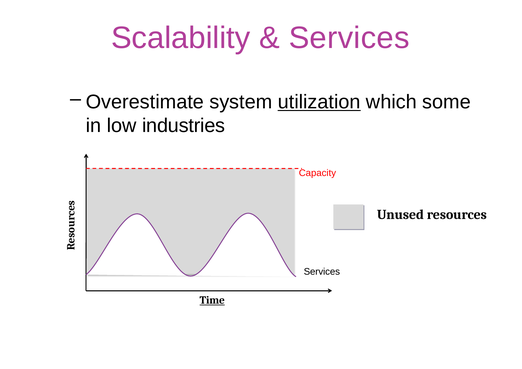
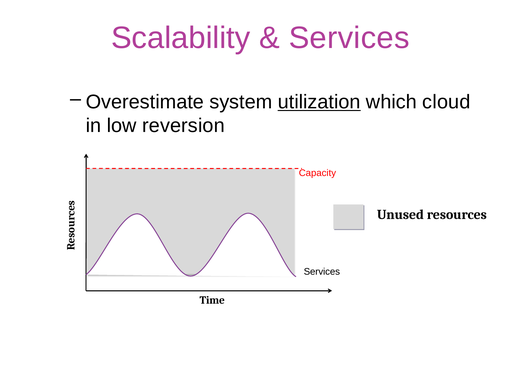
some: some -> cloud
industries: industries -> reversion
Time underline: present -> none
